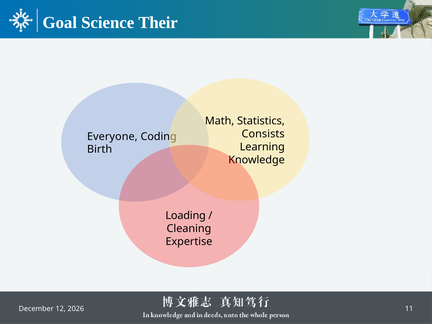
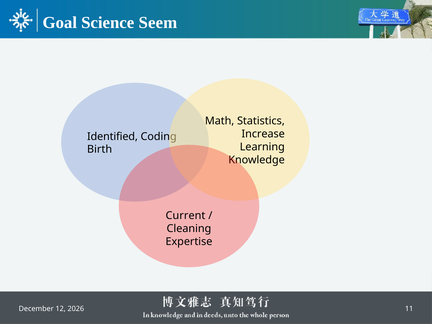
Their: Their -> Seem
Consists: Consists -> Increase
Everyone: Everyone -> Identified
Loading: Loading -> Current
